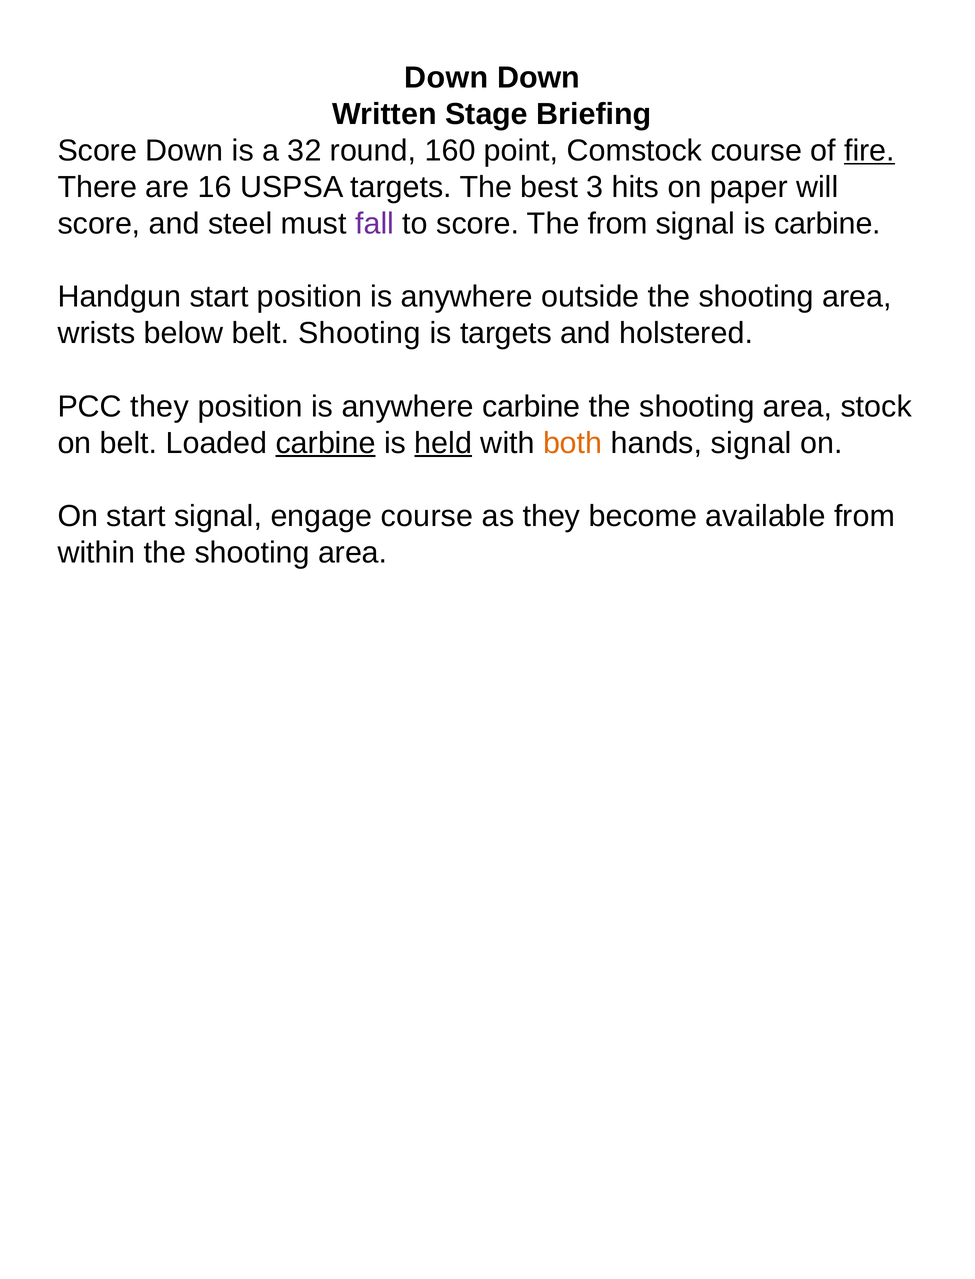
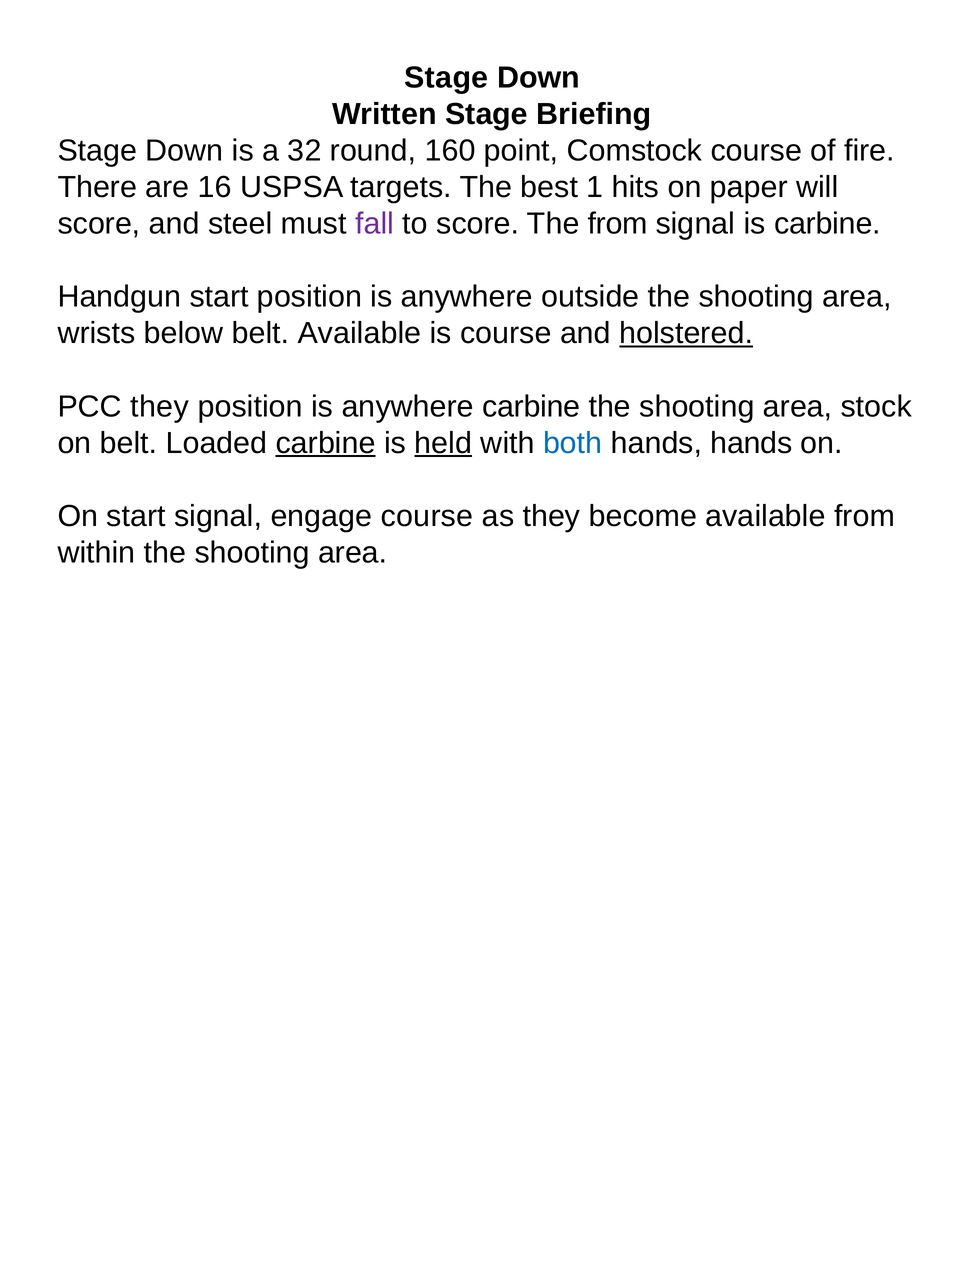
Down at (446, 78): Down -> Stage
Score at (97, 151): Score -> Stage
fire underline: present -> none
3: 3 -> 1
belt Shooting: Shooting -> Available
is targets: targets -> course
holstered underline: none -> present
both colour: orange -> blue
hands signal: signal -> hands
